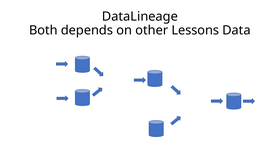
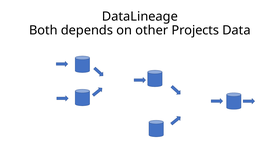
Lessons: Lessons -> Projects
